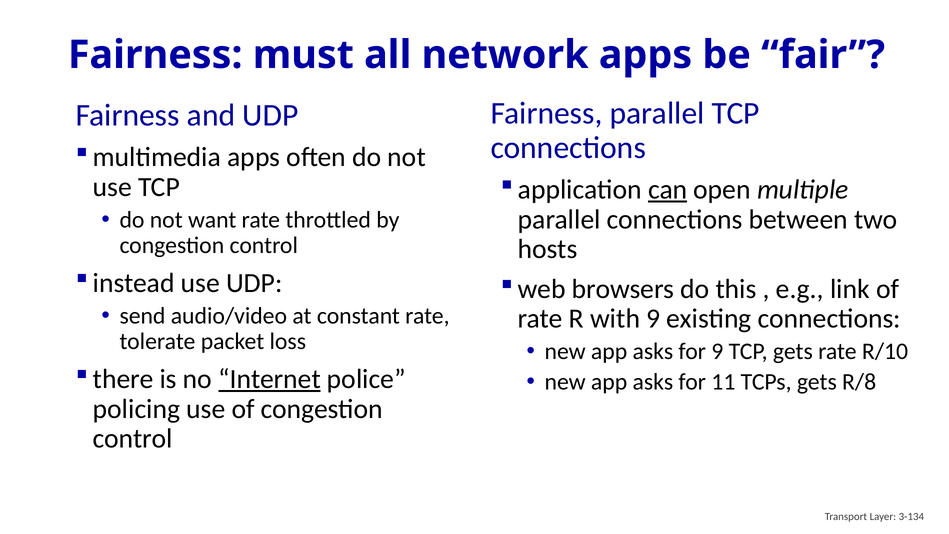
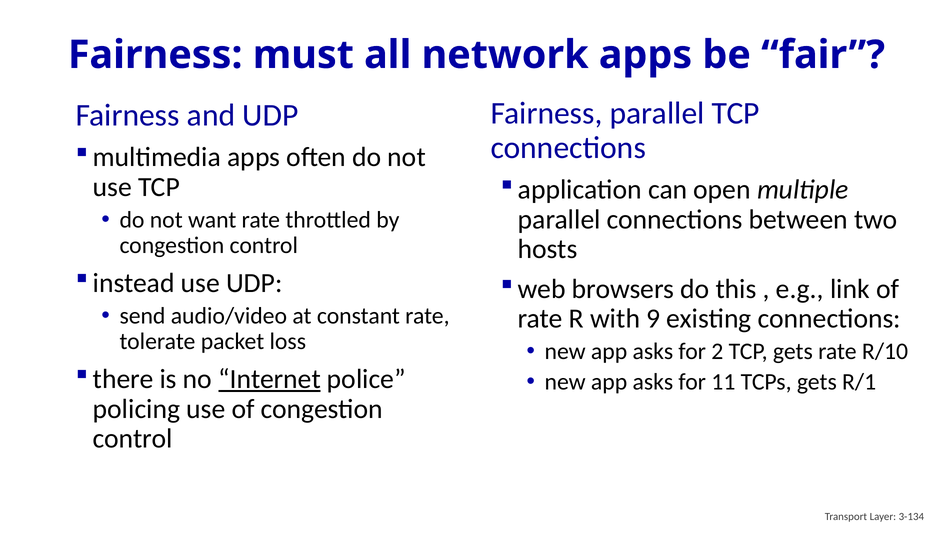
can underline: present -> none
for 9: 9 -> 2
R/8: R/8 -> R/1
